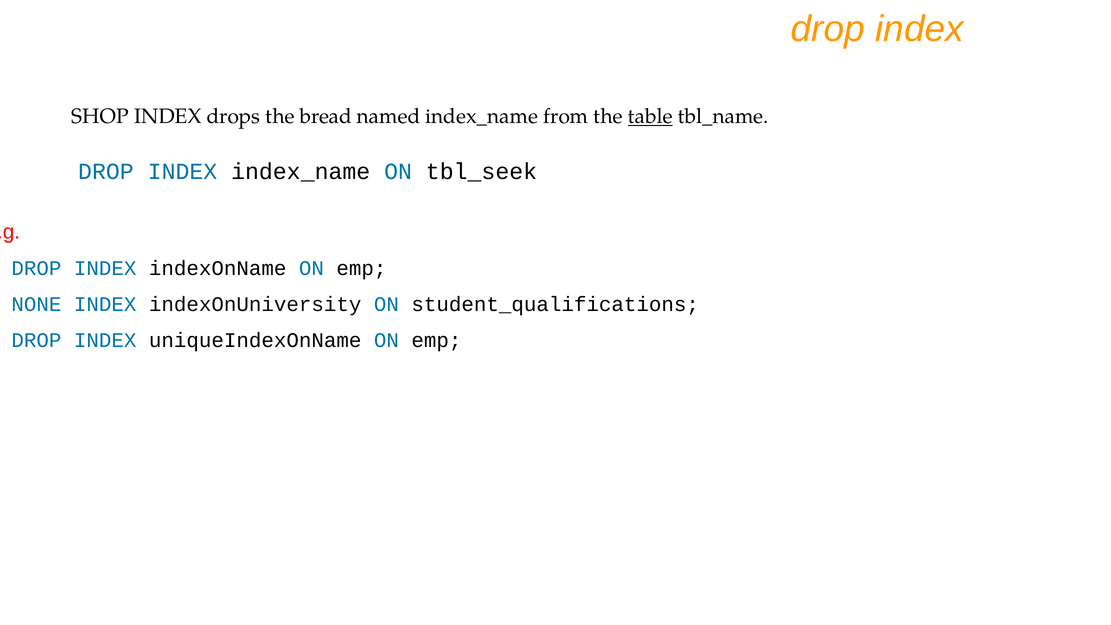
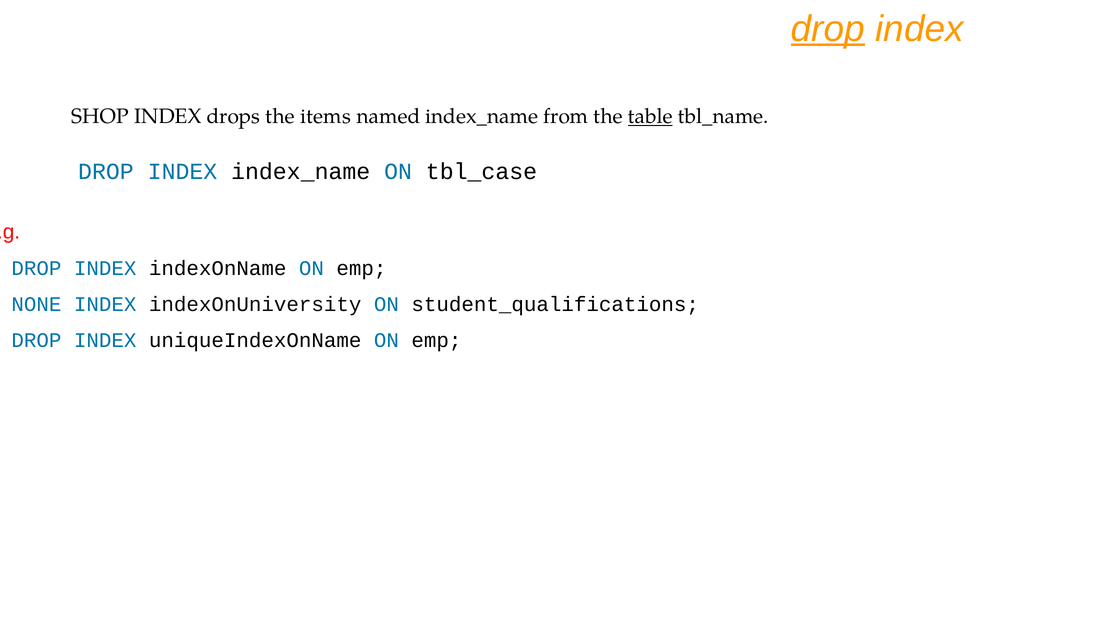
drop at (828, 29) underline: none -> present
bread: bread -> items
tbl_seek: tbl_seek -> tbl_case
